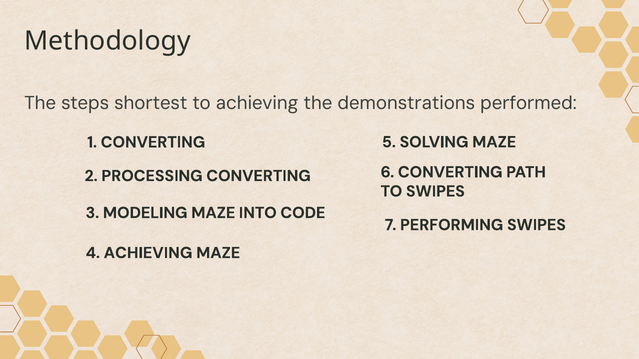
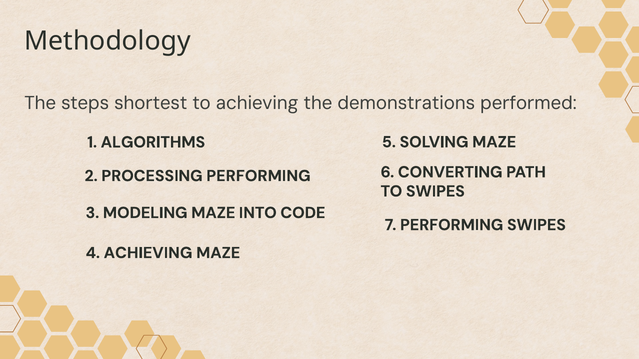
1 CONVERTING: CONVERTING -> ALGORITHMS
PROCESSING CONVERTING: CONVERTING -> PERFORMING
